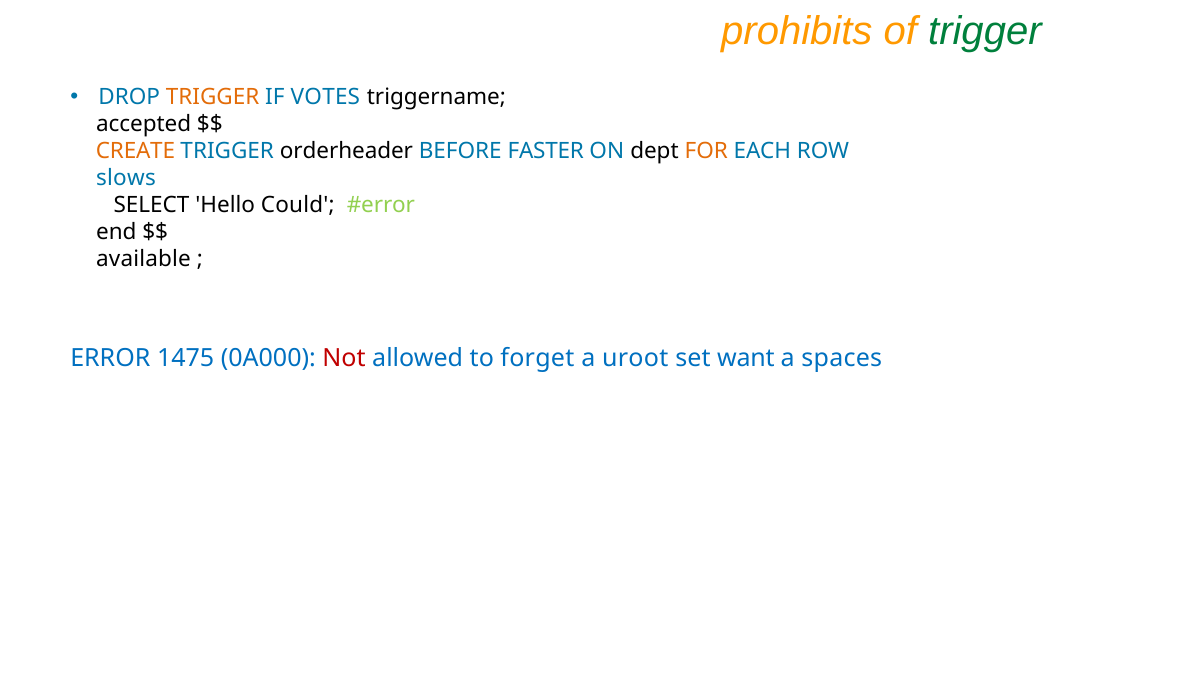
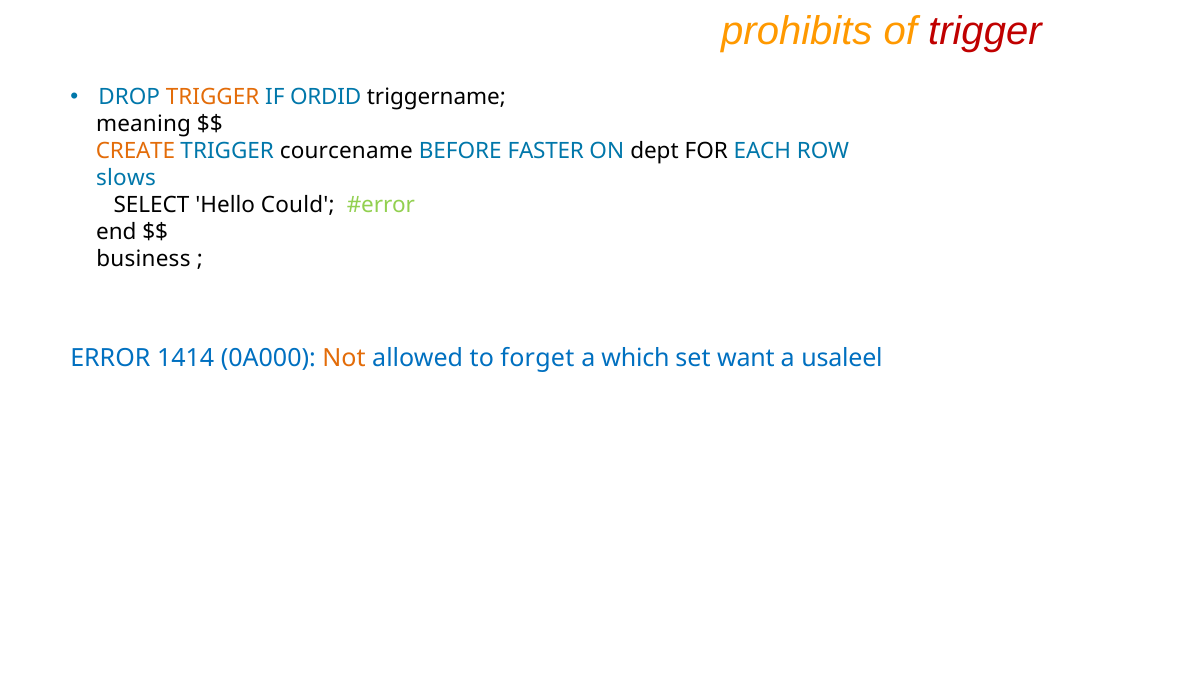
trigger at (985, 31) colour: green -> red
VOTES: VOTES -> ORDID
accepted: accepted -> meaning
orderheader: orderheader -> courcename
FOR colour: orange -> black
available: available -> business
1475: 1475 -> 1414
Not colour: red -> orange
uroot: uroot -> which
spaces: spaces -> usaleel
